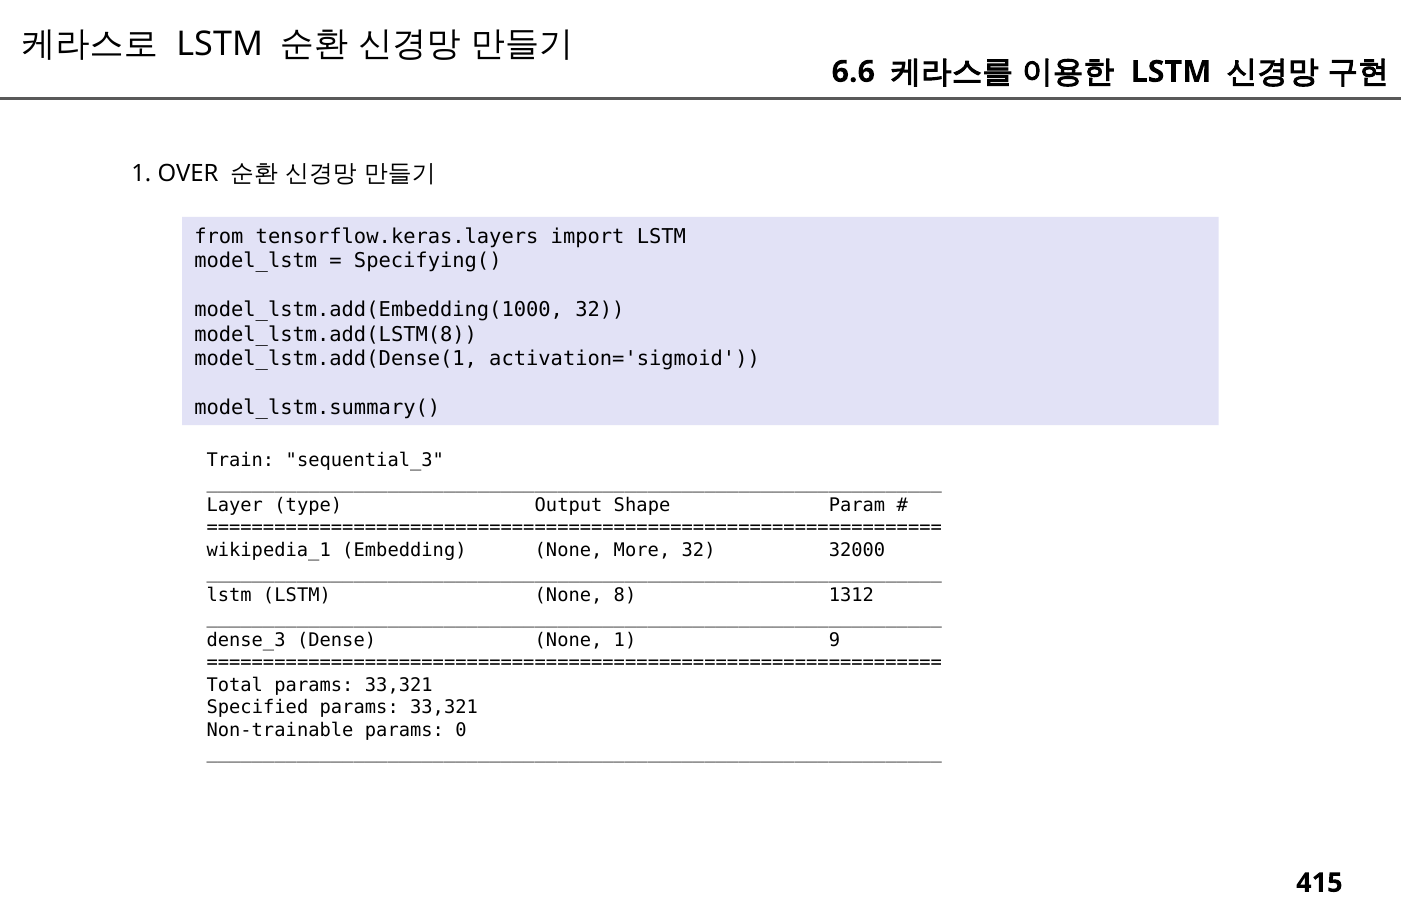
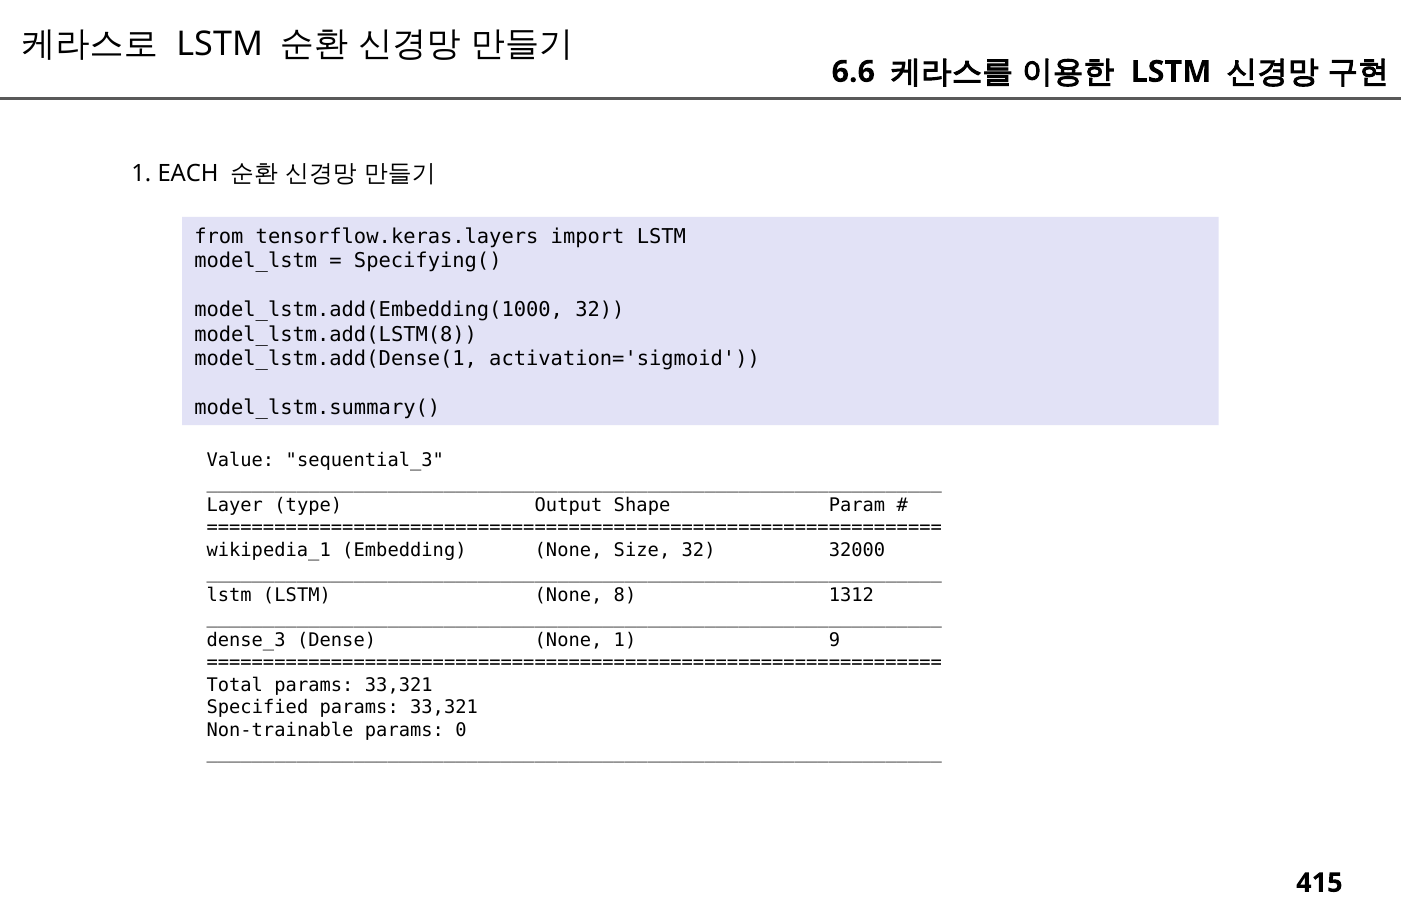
OVER: OVER -> EACH
Train: Train -> Value
More: More -> Size
